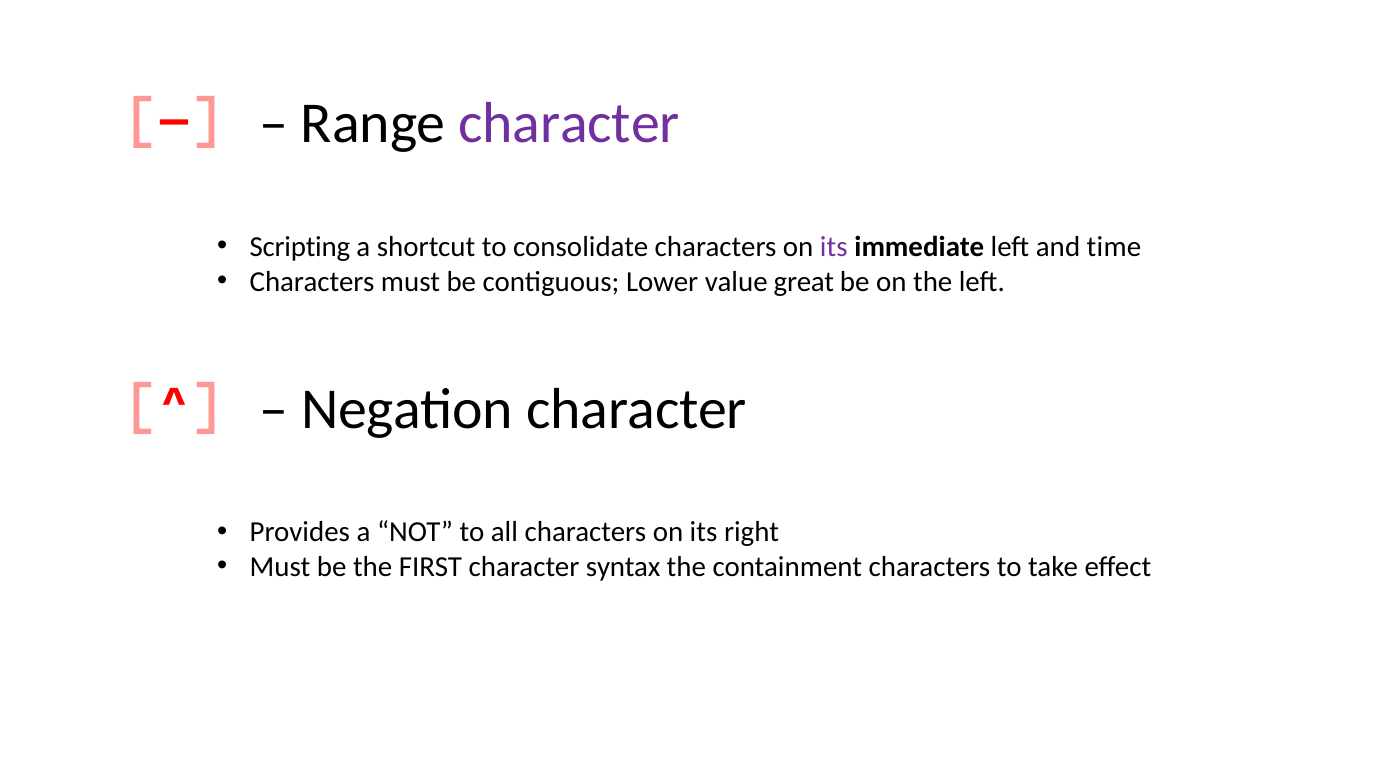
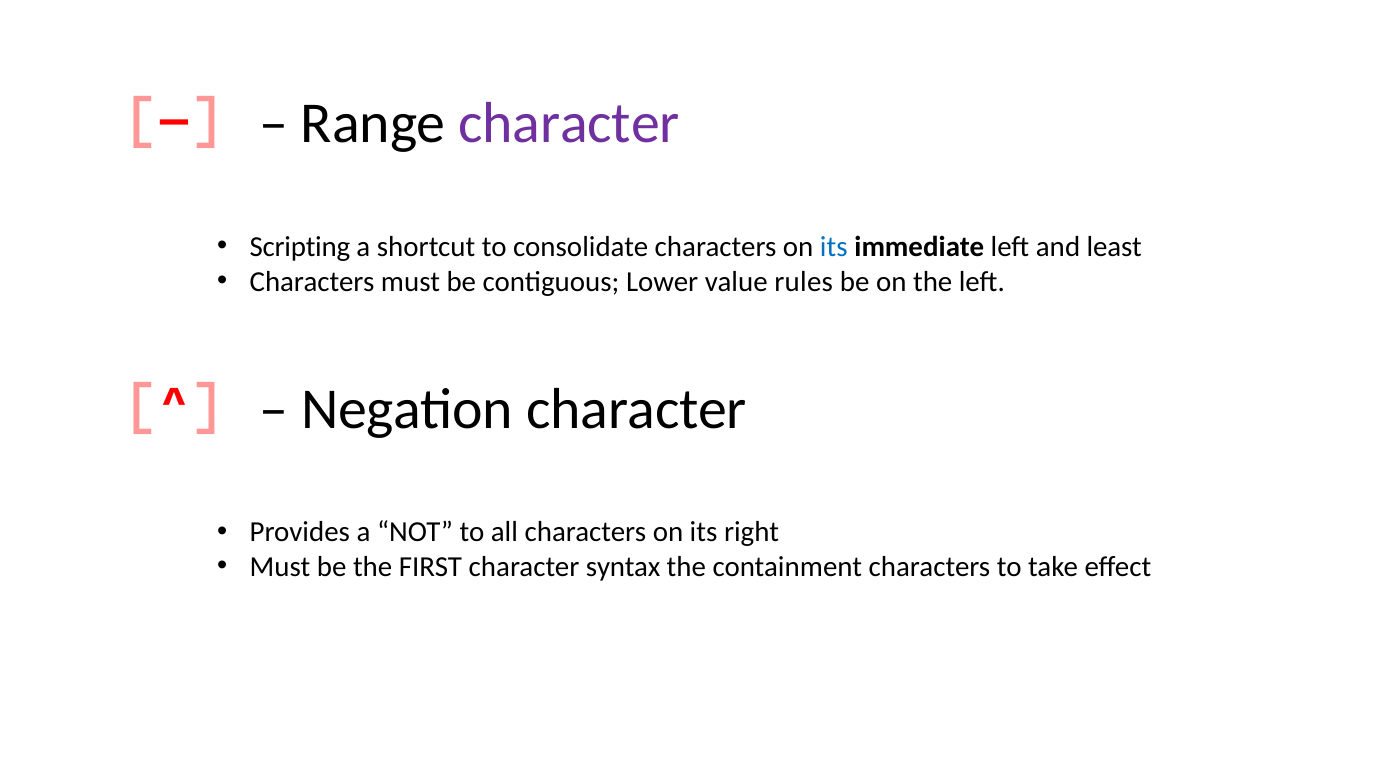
its at (834, 247) colour: purple -> blue
time: time -> least
great: great -> rules
